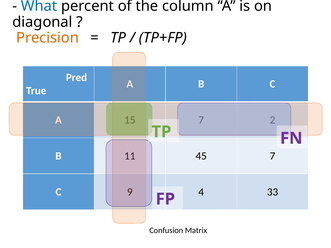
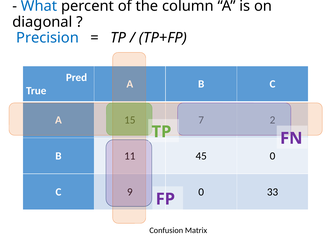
Precision colour: orange -> blue
45 7: 7 -> 0
4 at (201, 192): 4 -> 0
